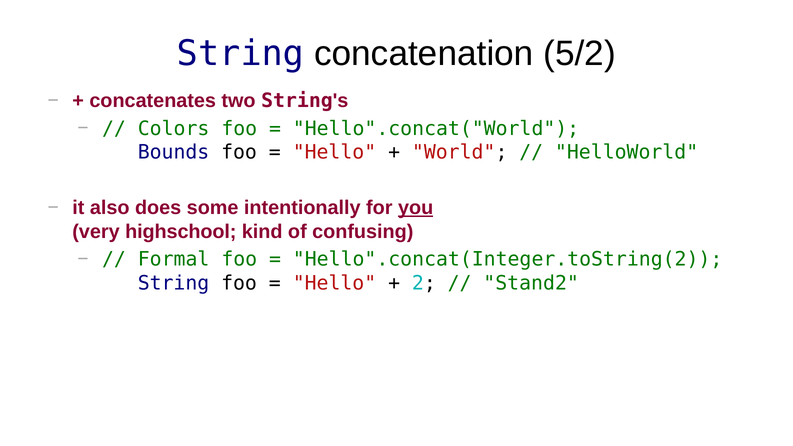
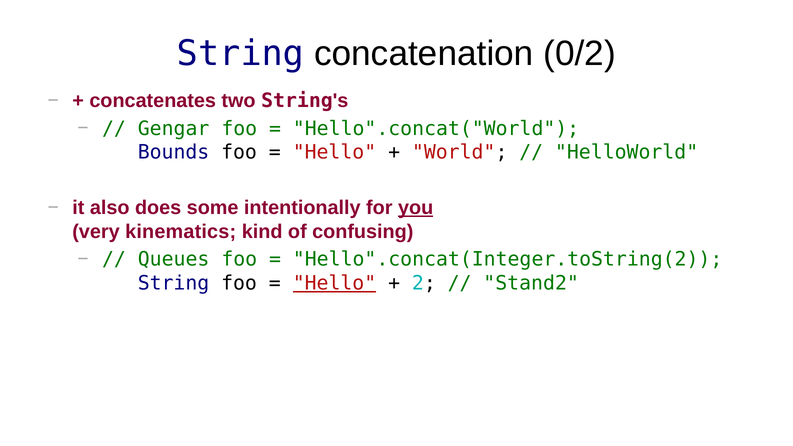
5/2: 5/2 -> 0/2
Colors: Colors -> Gengar
highschool: highschool -> kinematics
Formal: Formal -> Queues
Hello at (334, 283) underline: none -> present
